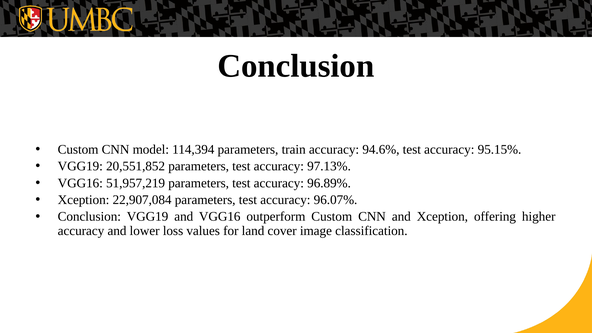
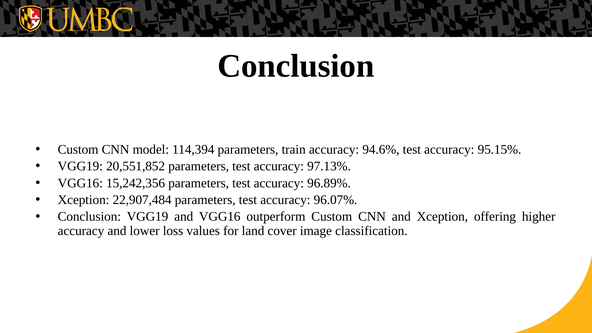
51,957,219: 51,957,219 -> 15,242,356
22,907,084: 22,907,084 -> 22,907,484
